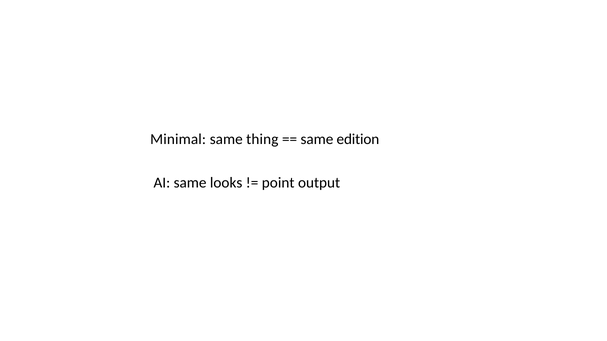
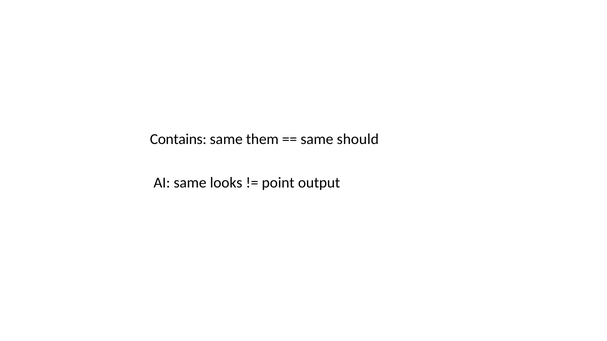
Minimal: Minimal -> Contains
thing: thing -> them
edition: edition -> should
